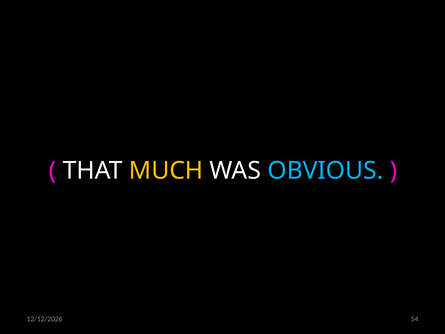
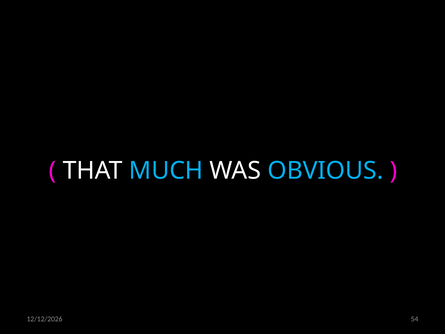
MUCH colour: yellow -> light blue
